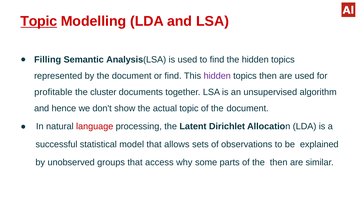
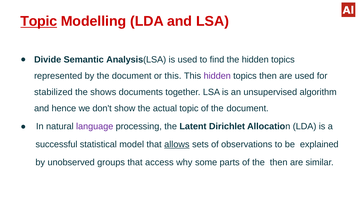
Filling: Filling -> Divide
or find: find -> this
profitable: profitable -> stabilized
cluster: cluster -> shows
language colour: red -> purple
allows underline: none -> present
